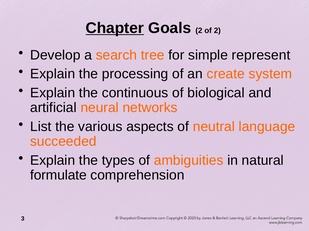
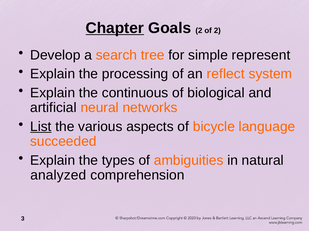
create: create -> reflect
List underline: none -> present
neutral: neutral -> bicycle
formulate: formulate -> analyzed
